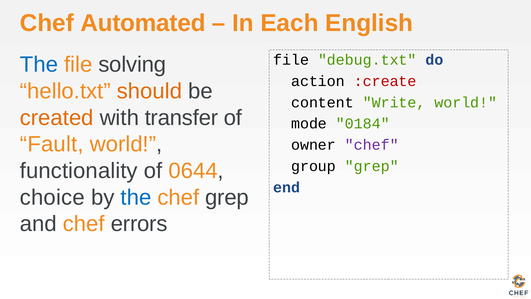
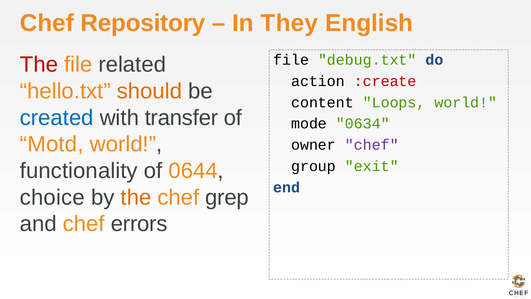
Automated: Automated -> Repository
Each: Each -> They
The at (39, 65) colour: blue -> red
solving: solving -> related
Write: Write -> Loops
created colour: orange -> blue
0184: 0184 -> 0634
Fault: Fault -> Motd
group grep: grep -> exit
the at (136, 197) colour: blue -> orange
